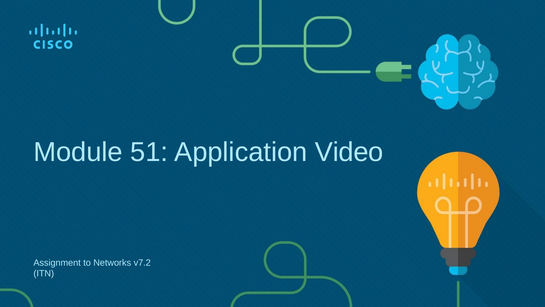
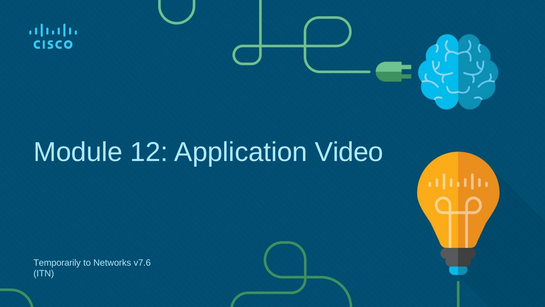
51: 51 -> 12
Assignment: Assignment -> Temporarily
v7.2: v7.2 -> v7.6
